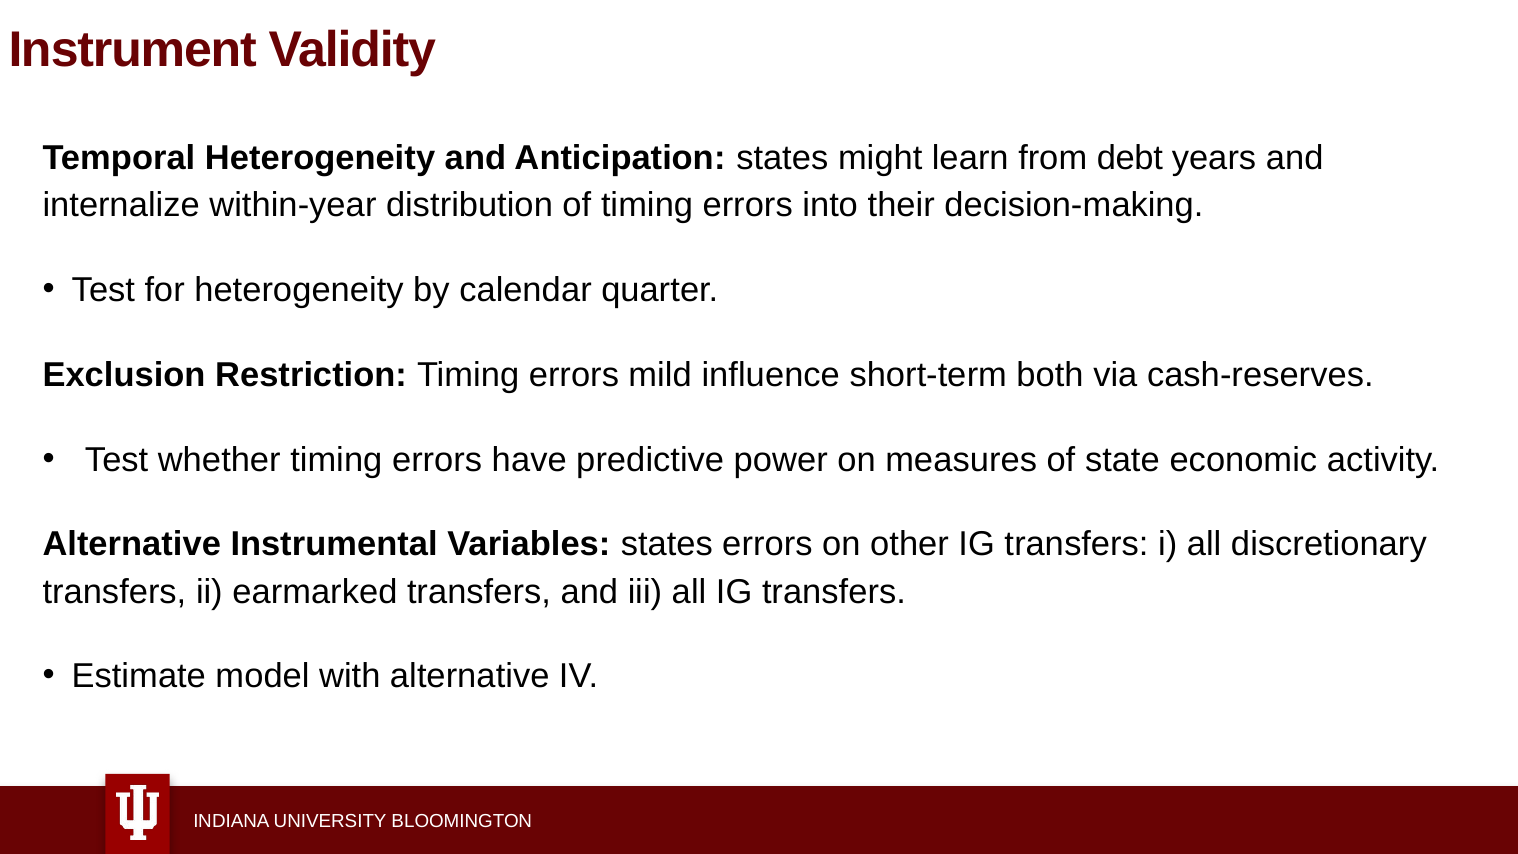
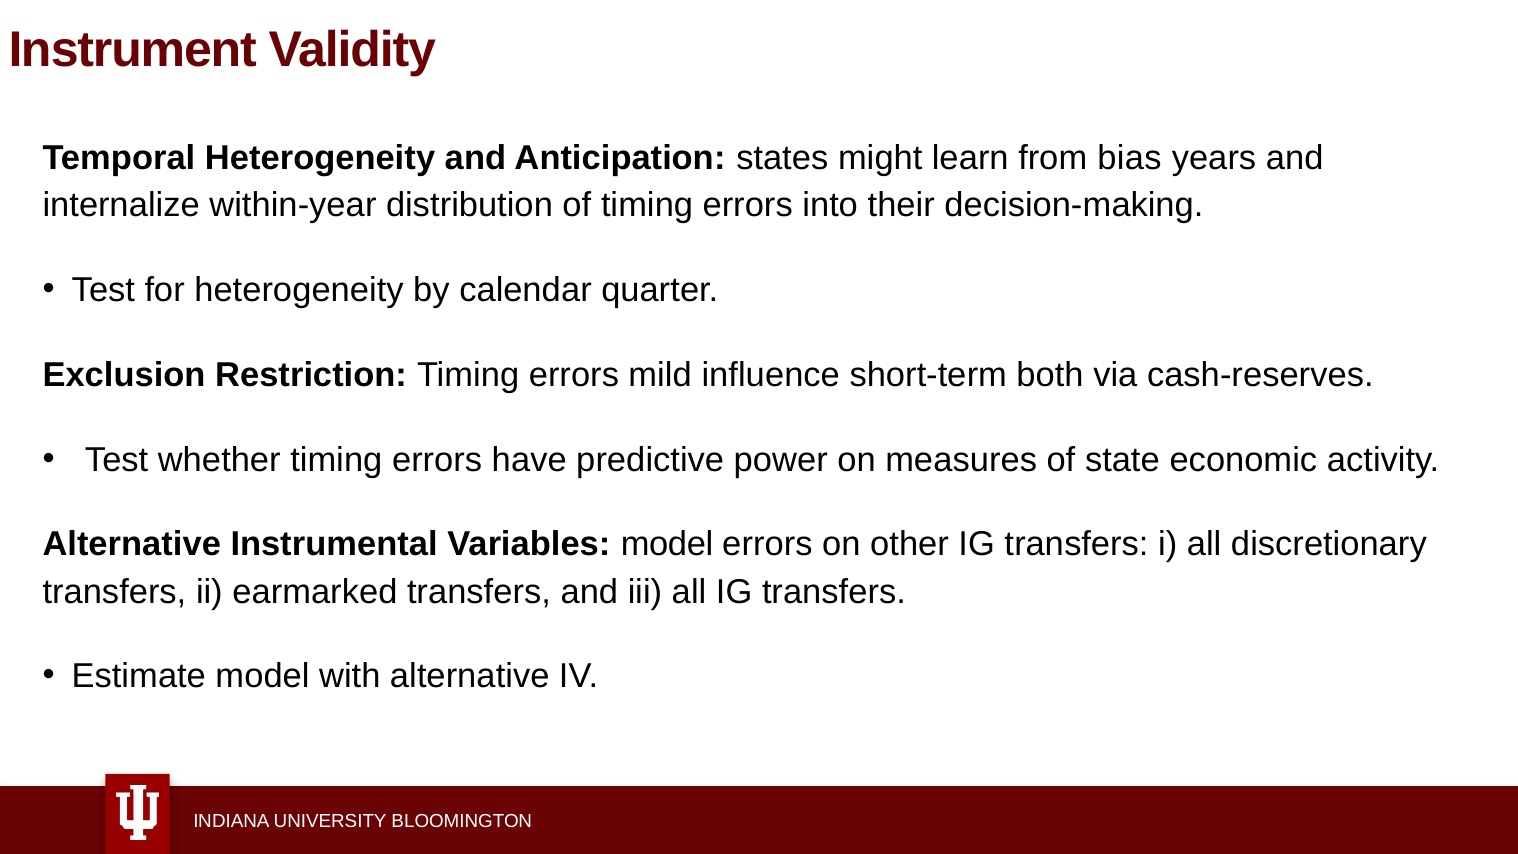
debt: debt -> bias
Variables states: states -> model
